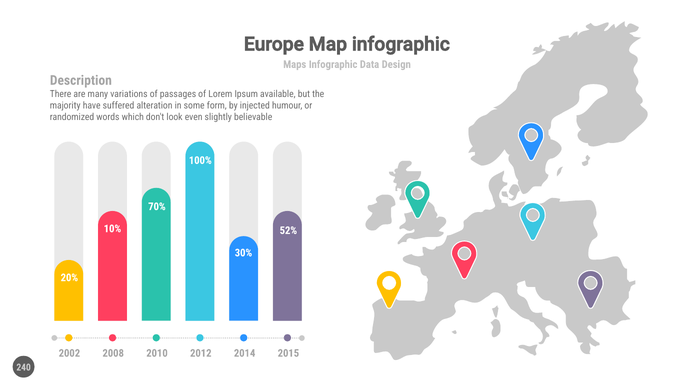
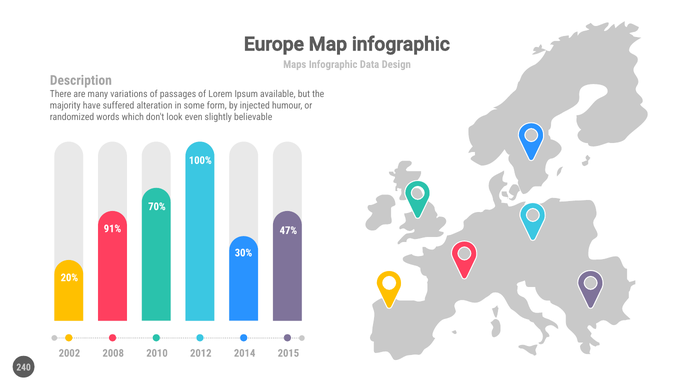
10%: 10% -> 91%
52%: 52% -> 47%
